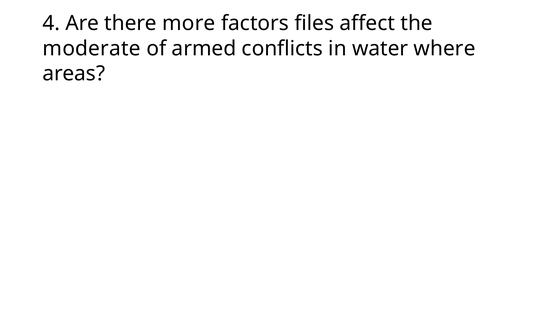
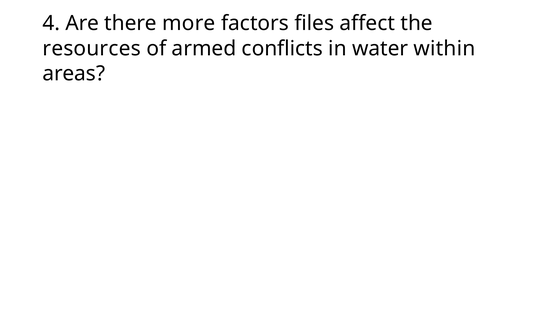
moderate: moderate -> resources
where: where -> within
